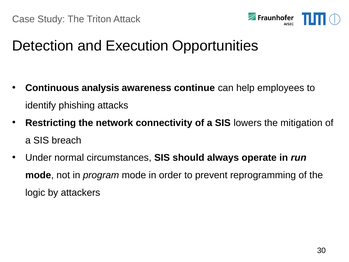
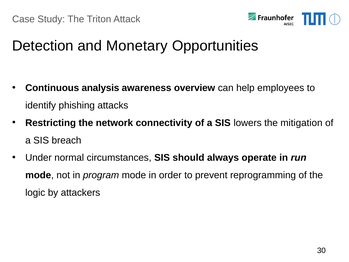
Execution: Execution -> Monetary
continue: continue -> overview
